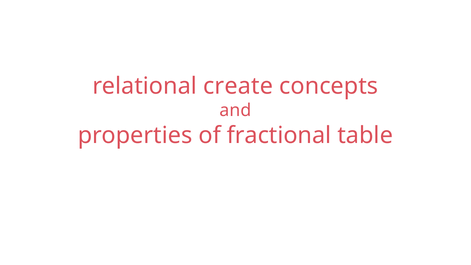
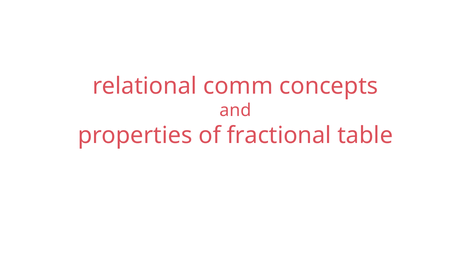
create: create -> comm
